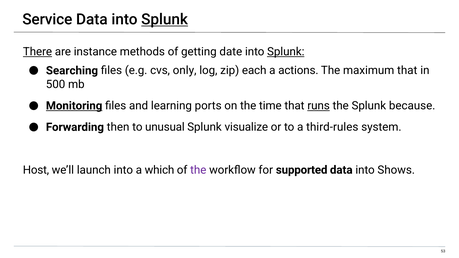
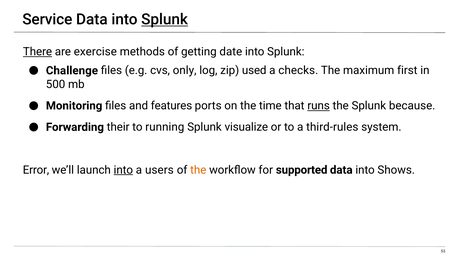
instance: instance -> exercise
Splunk at (286, 52) underline: present -> none
Searching: Searching -> Challenge
each: each -> used
actions: actions -> checks
maximum that: that -> first
Monitoring underline: present -> none
learning: learning -> features
then: then -> their
unusual: unusual -> running
Host: Host -> Error
into at (123, 170) underline: none -> present
which: which -> users
the at (198, 170) colour: purple -> orange
